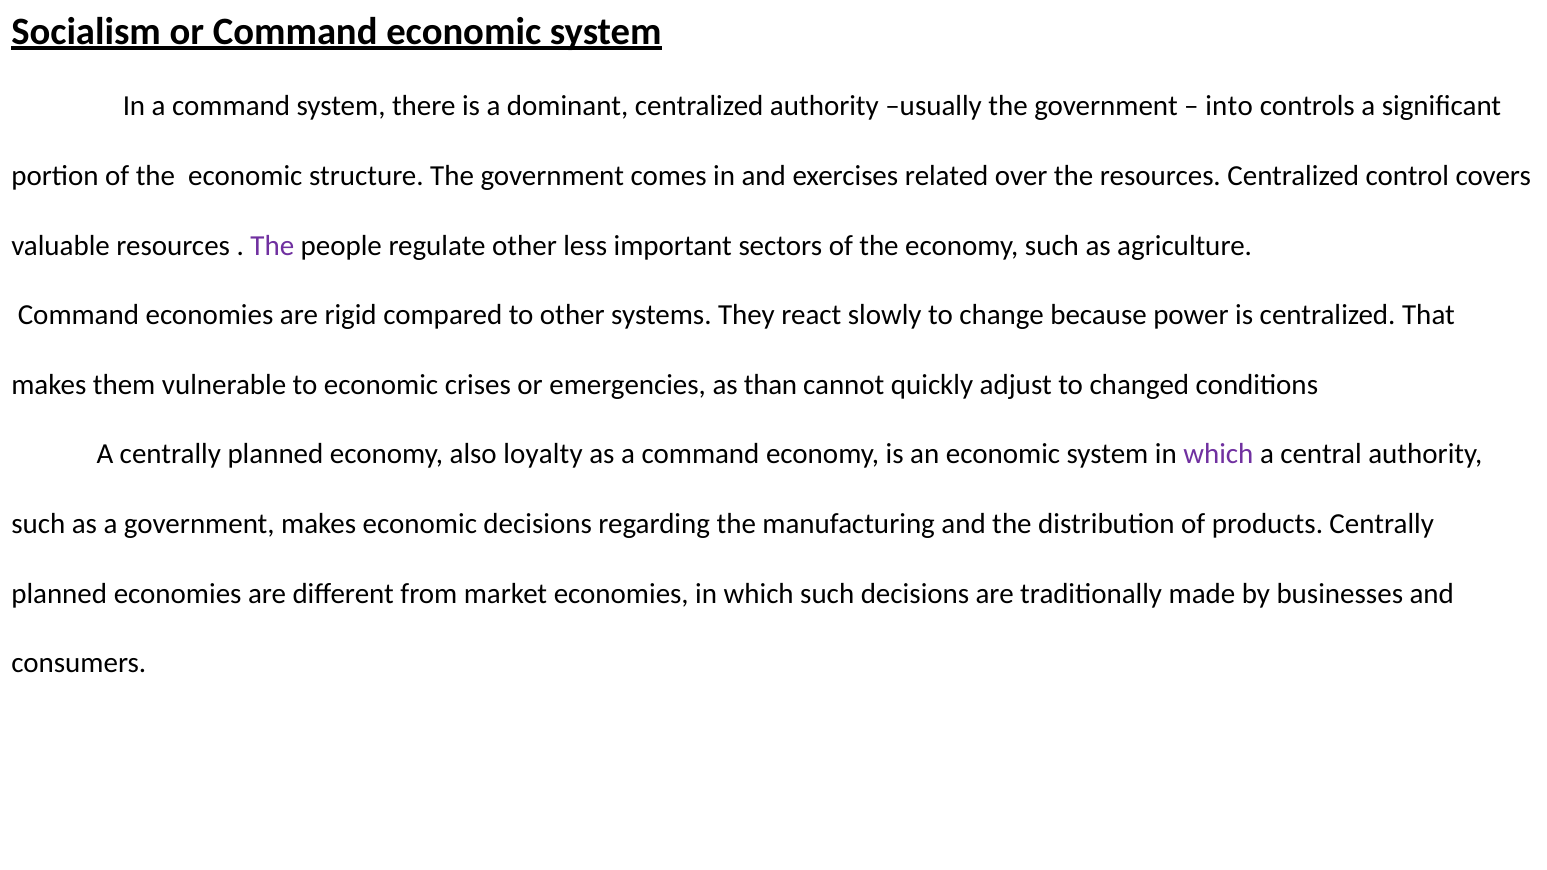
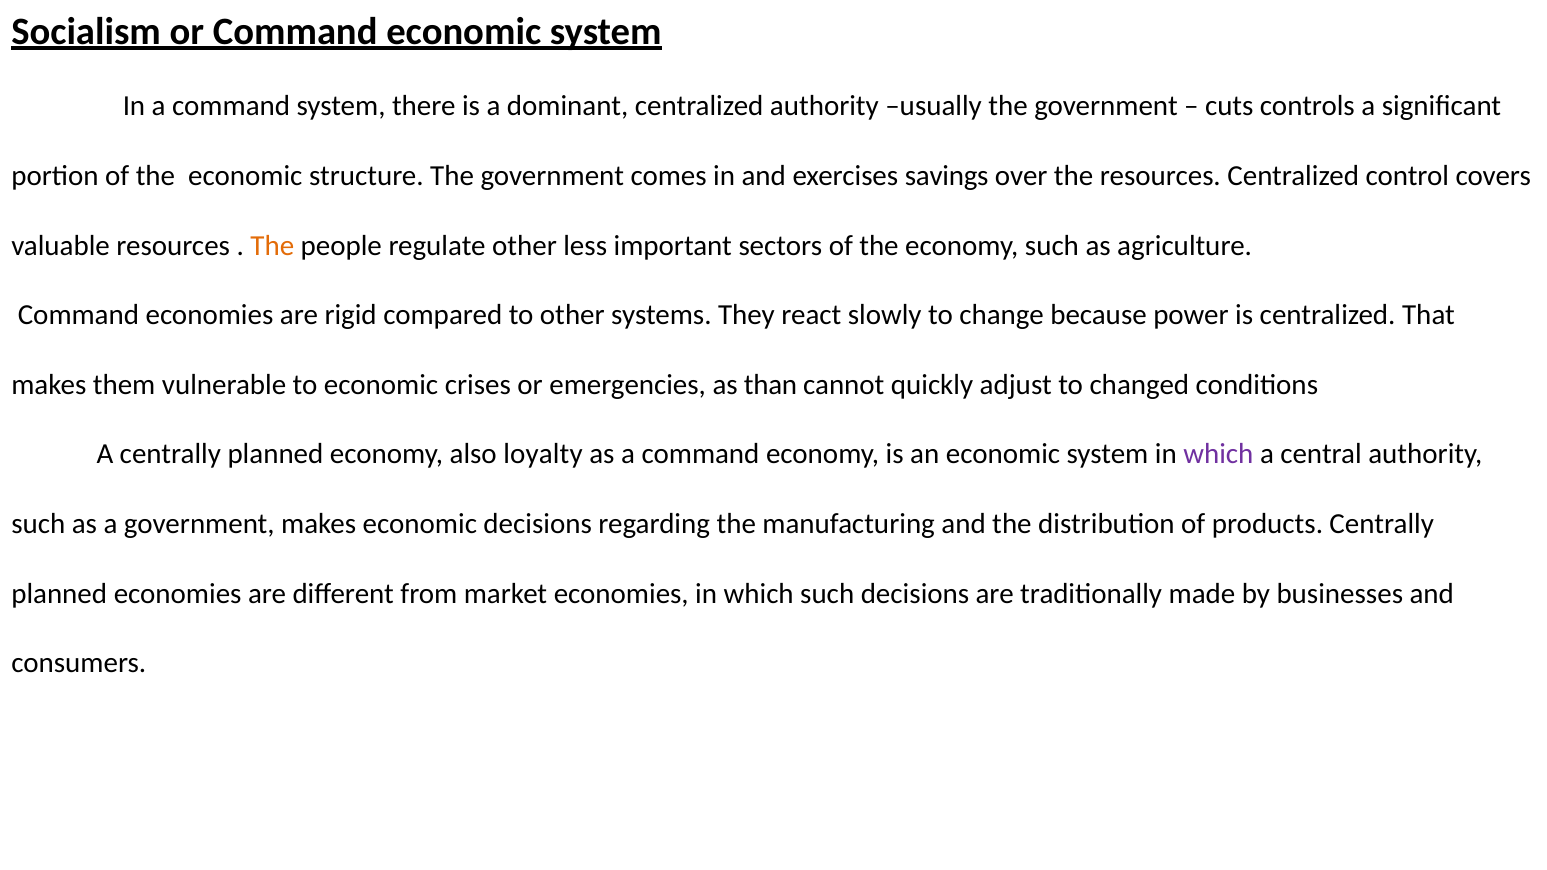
into: into -> cuts
related: related -> savings
The at (272, 246) colour: purple -> orange
